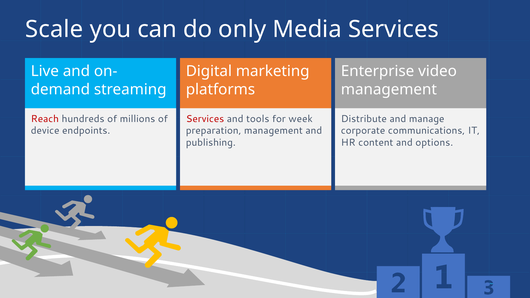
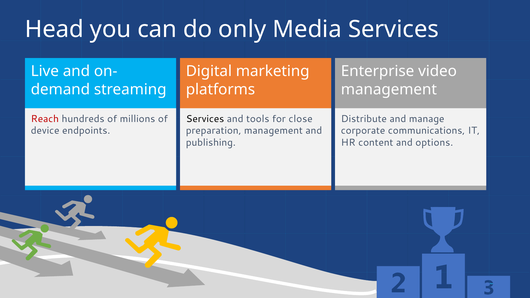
Scale: Scale -> Head
Services at (205, 119) colour: red -> black
week: week -> close
